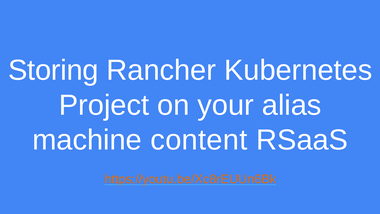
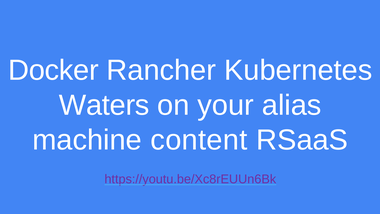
Storing: Storing -> Docker
Project: Project -> Waters
https://youtu.be/Xc8rEUUn6Bk colour: orange -> purple
